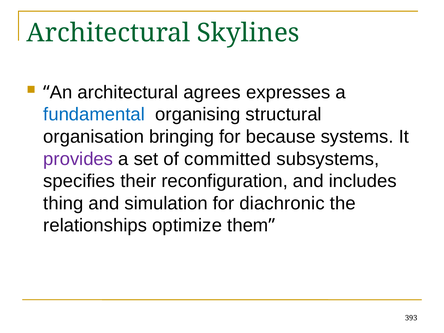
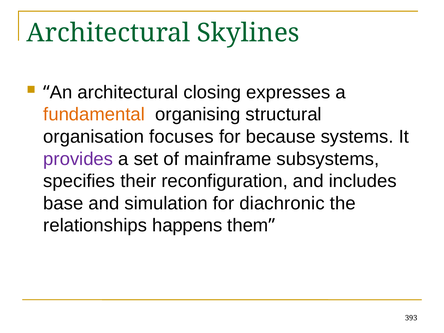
agrees: agrees -> closing
fundamental colour: blue -> orange
bringing: bringing -> focuses
committed: committed -> mainframe
thing: thing -> base
optimize: optimize -> happens
